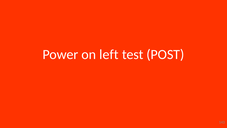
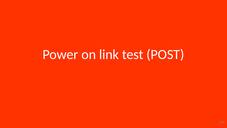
left: left -> link
